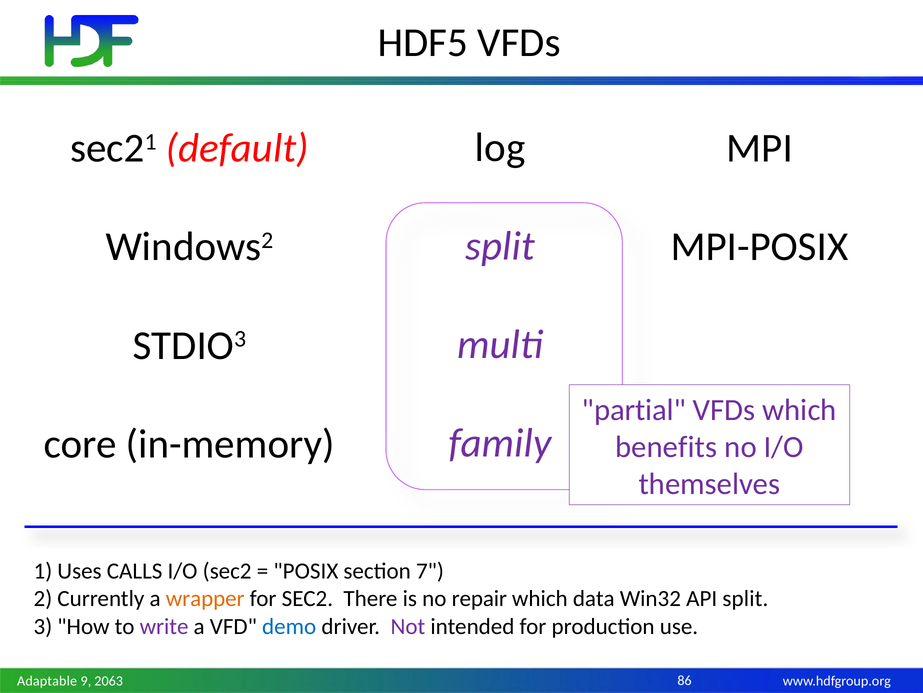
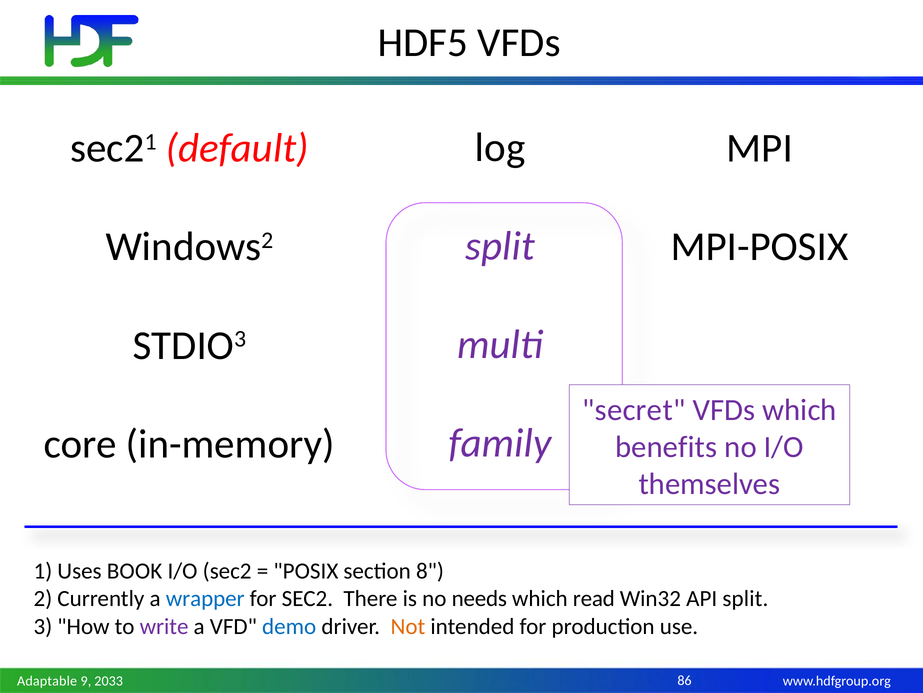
partial: partial -> secret
CALLS: CALLS -> BOOK
7: 7 -> 8
wrapper colour: orange -> blue
repair: repair -> needs
data: data -> read
Not colour: purple -> orange
2063: 2063 -> 2033
